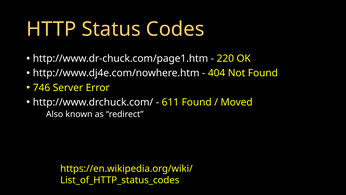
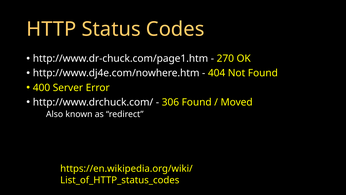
220: 220 -> 270
746: 746 -> 400
611: 611 -> 306
